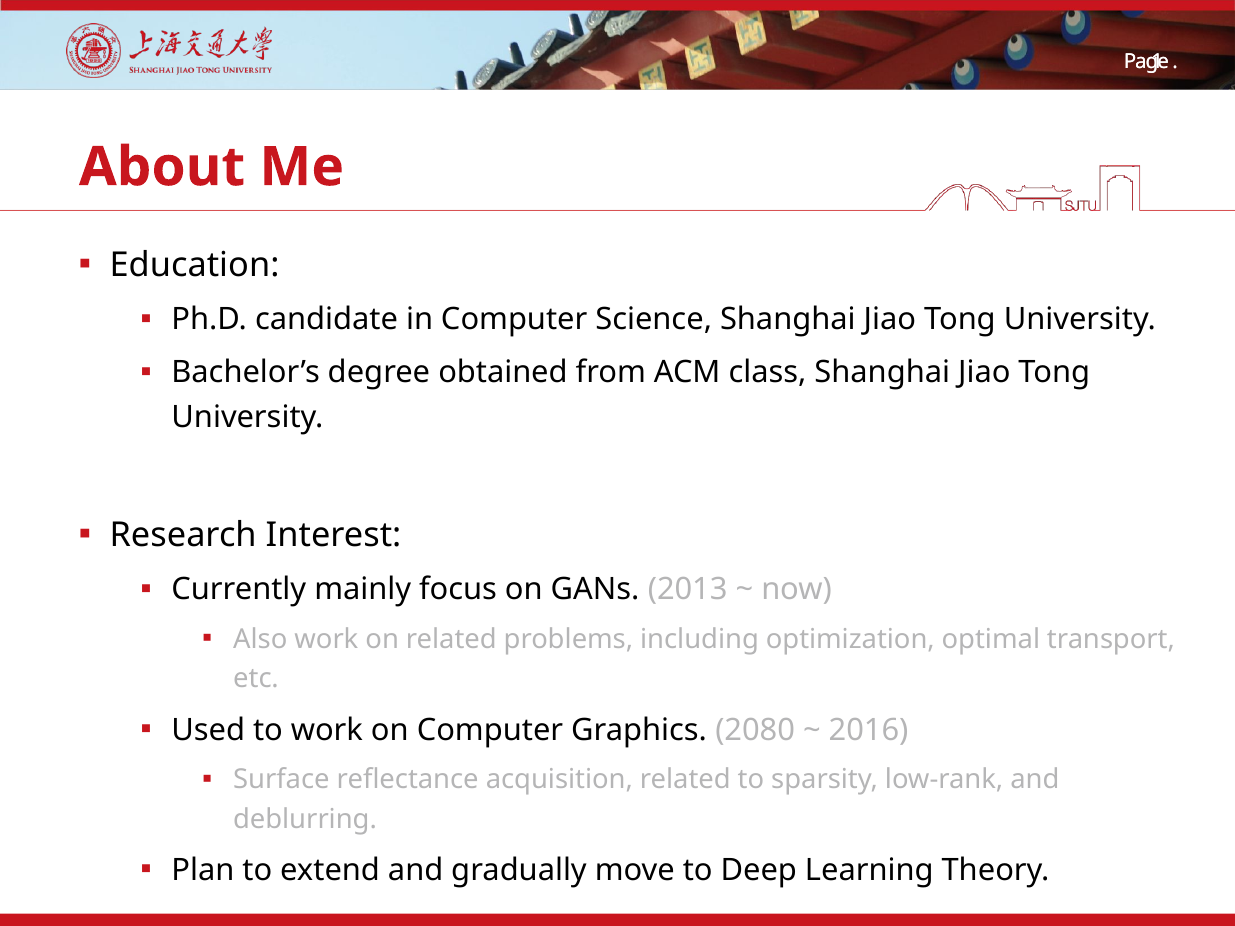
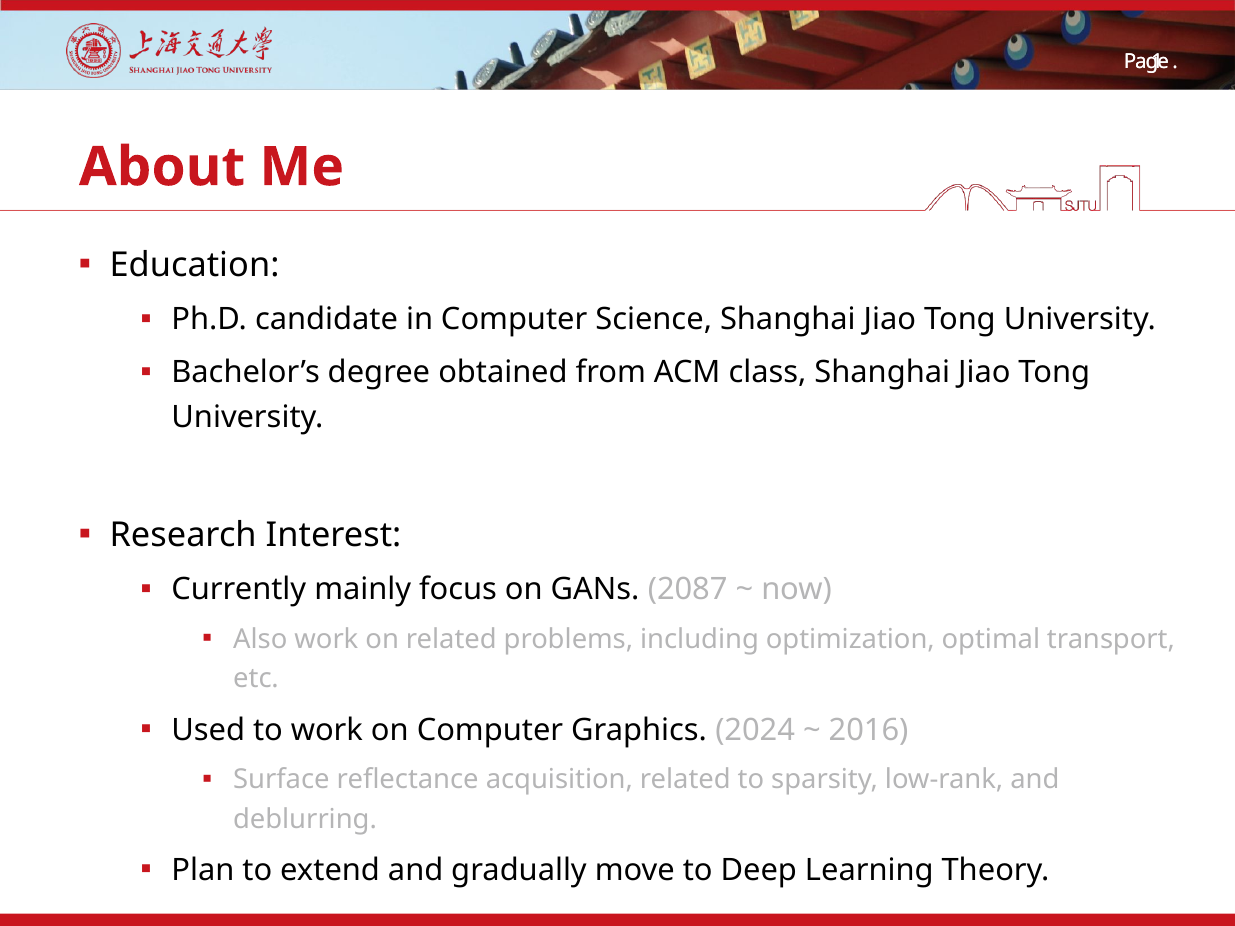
2013: 2013 -> 2087
2080: 2080 -> 2024
